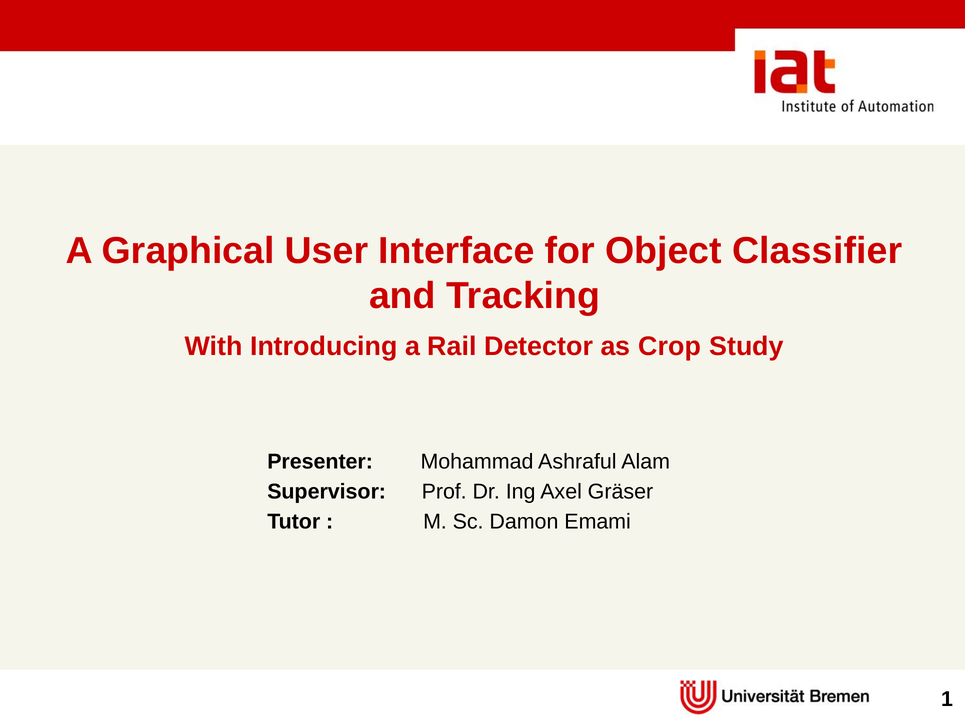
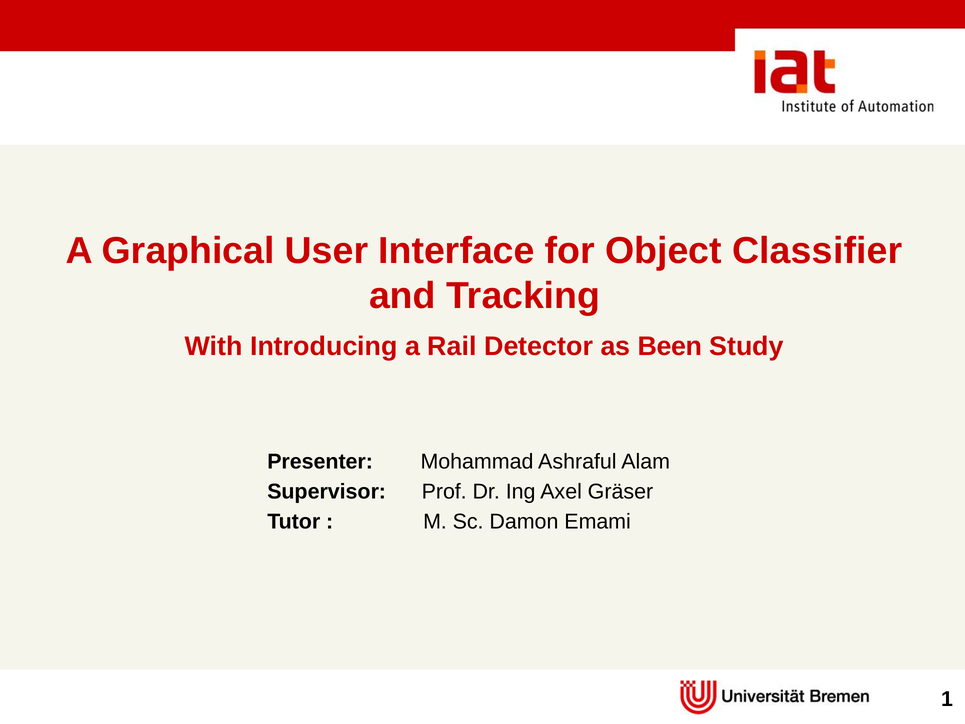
Crop: Crop -> Been
